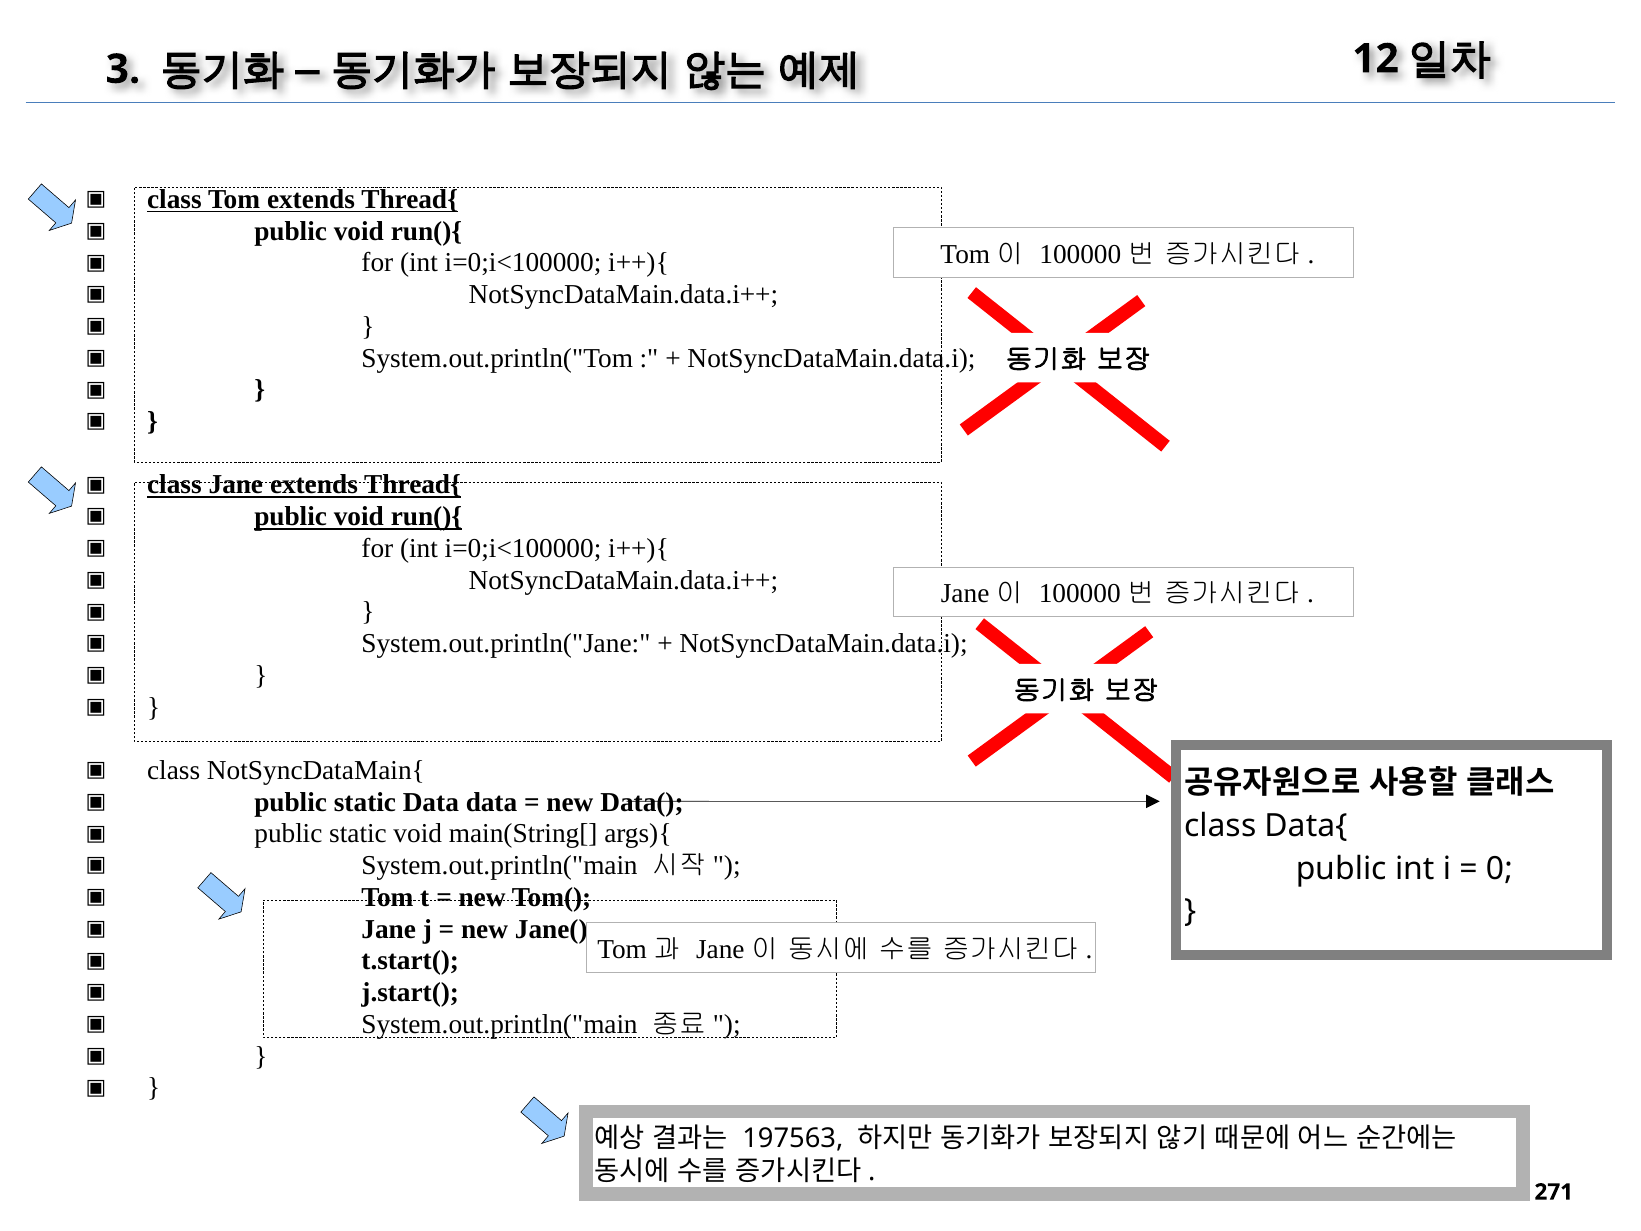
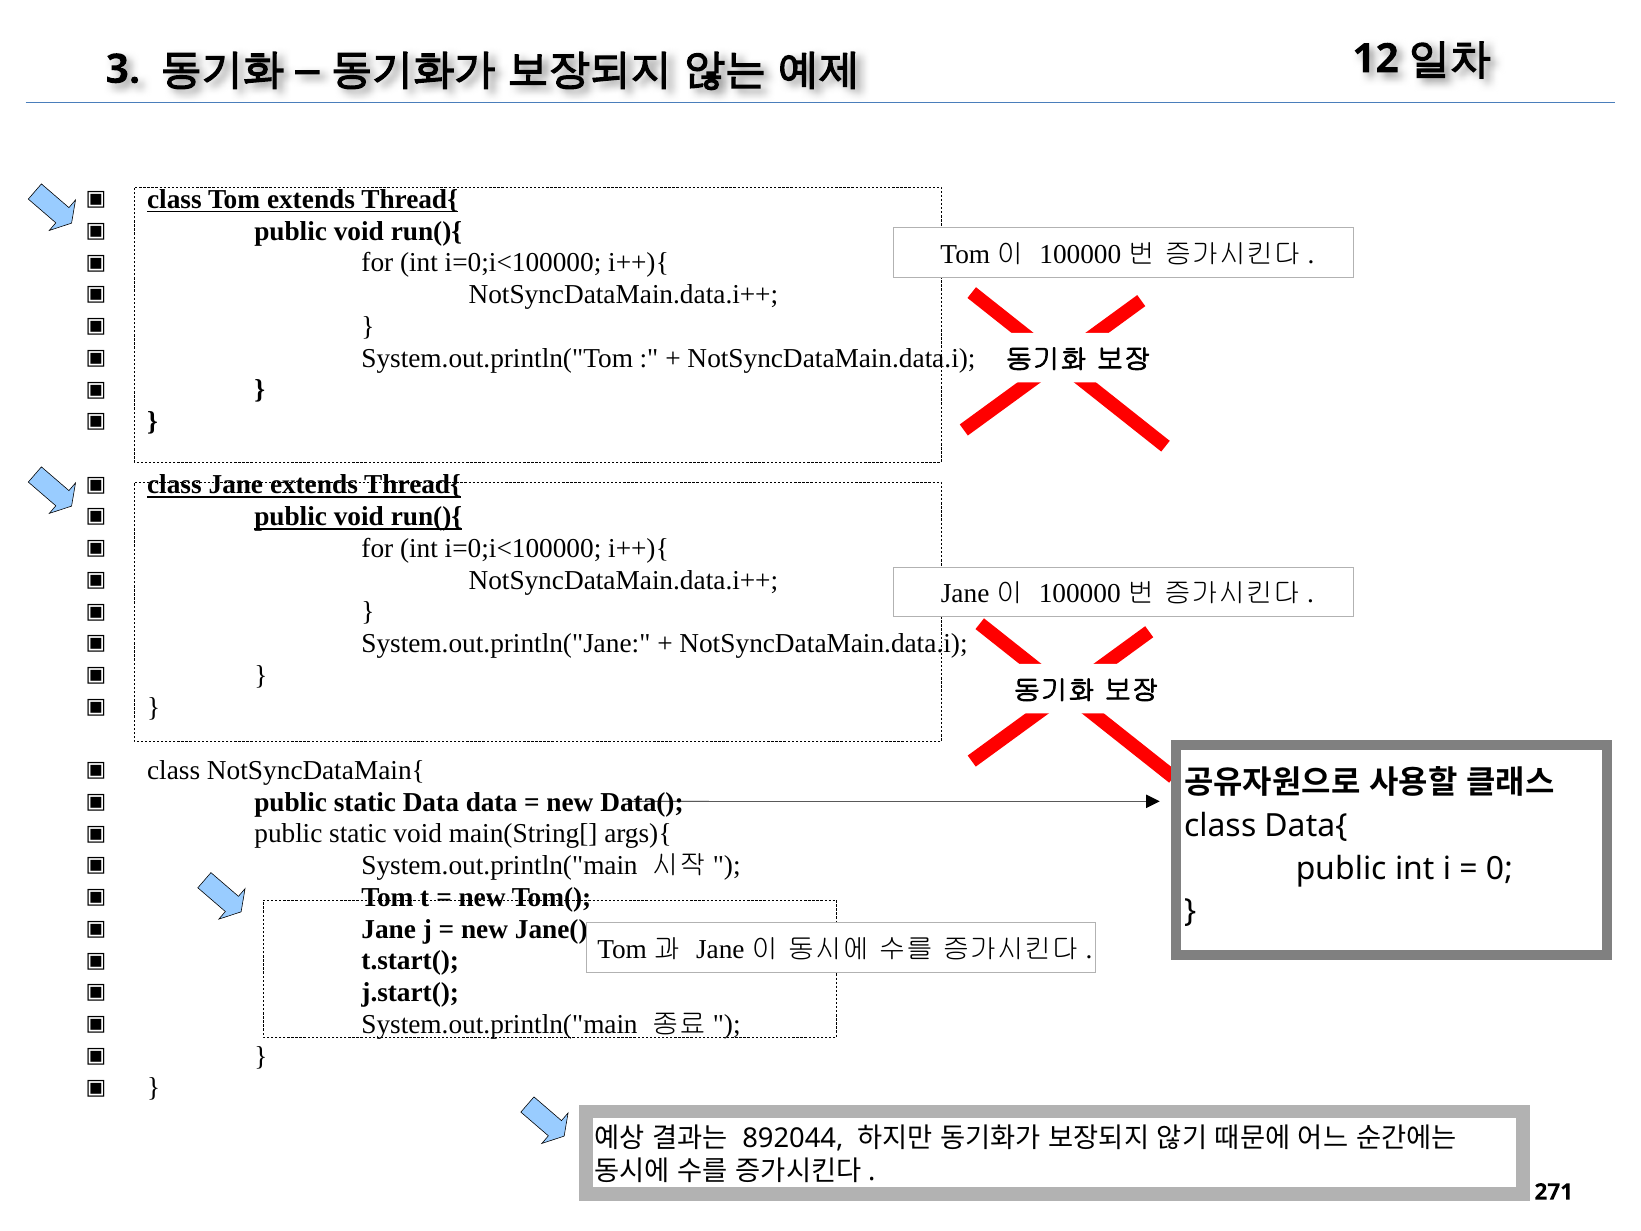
197563: 197563 -> 892044
